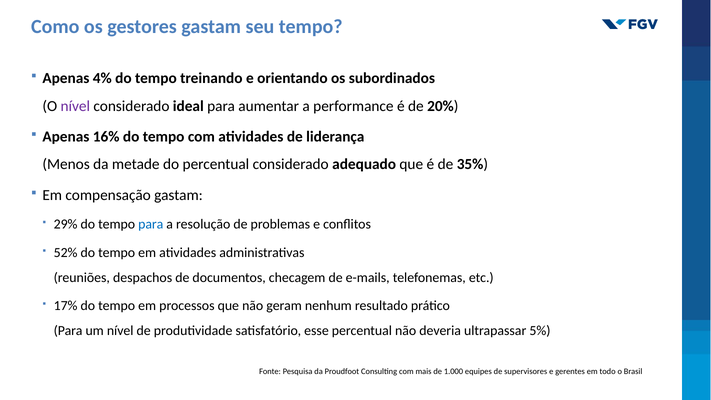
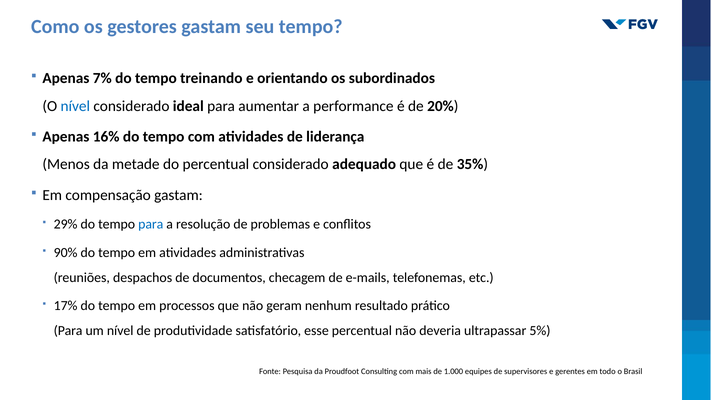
4%: 4% -> 7%
nível at (75, 106) colour: purple -> blue
52%: 52% -> 90%
